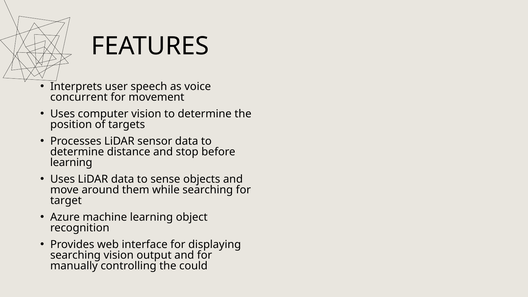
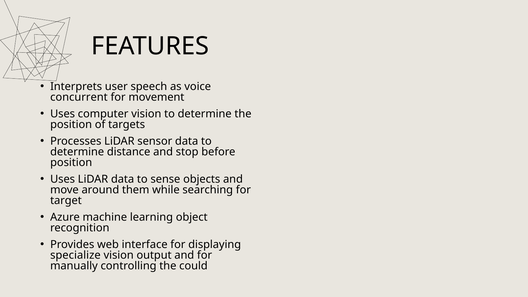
learning at (71, 163): learning -> position
searching at (75, 255): searching -> specialize
